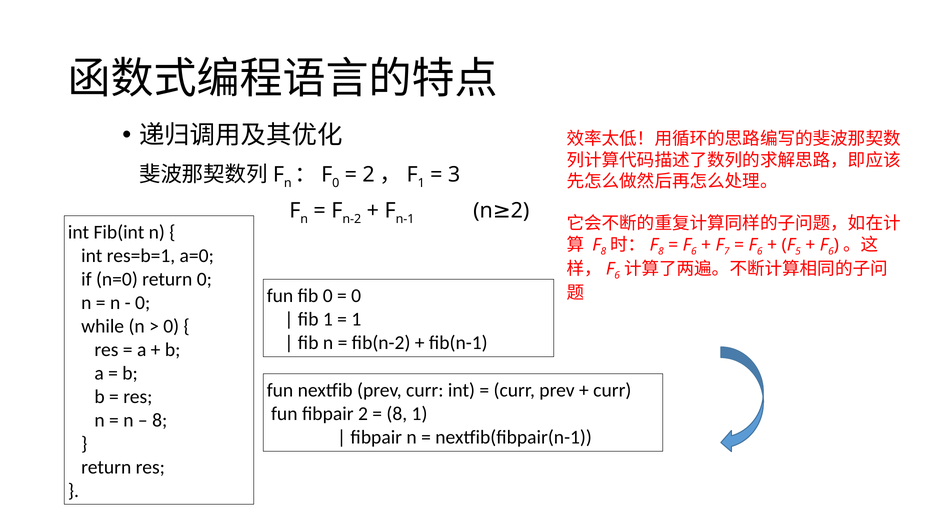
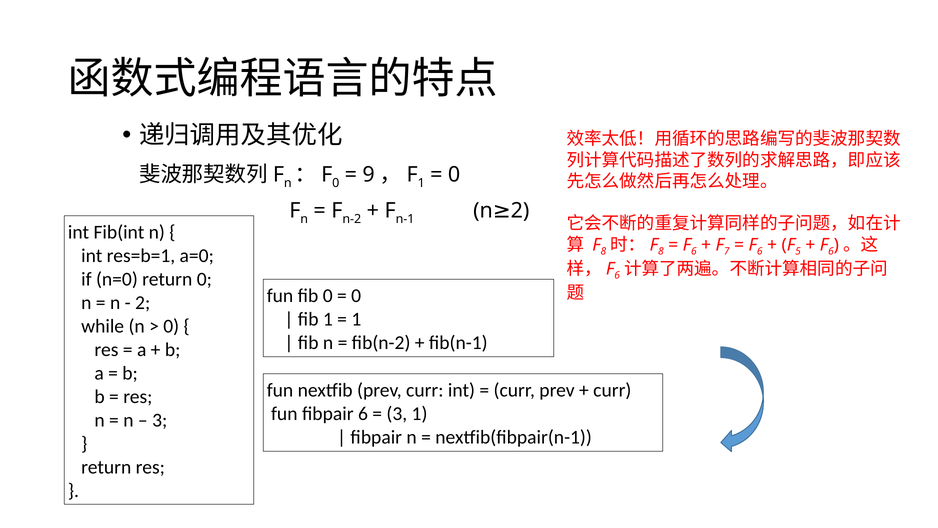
2 at (369, 175): 2 -> 9
3 at (454, 175): 3 -> 0
0 at (143, 303): 0 -> 2
fibpair 2: 2 -> 6
8 at (397, 413): 8 -> 3
8 at (160, 420): 8 -> 3
